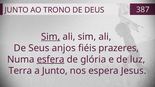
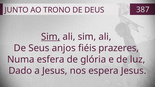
esfera underline: present -> none
Terra: Terra -> Dado
a Junto: Junto -> Jesus
